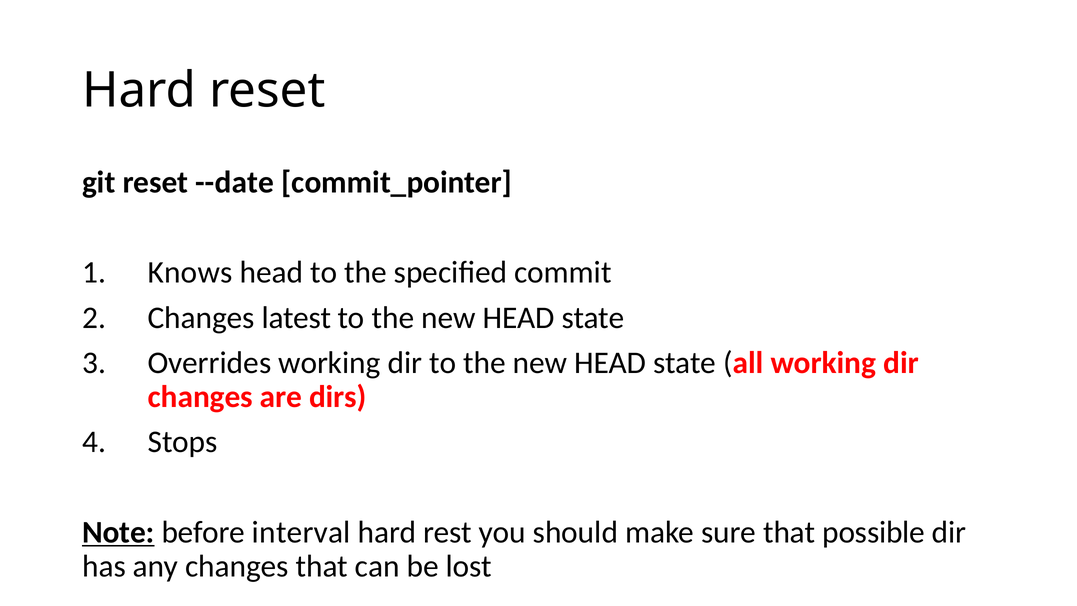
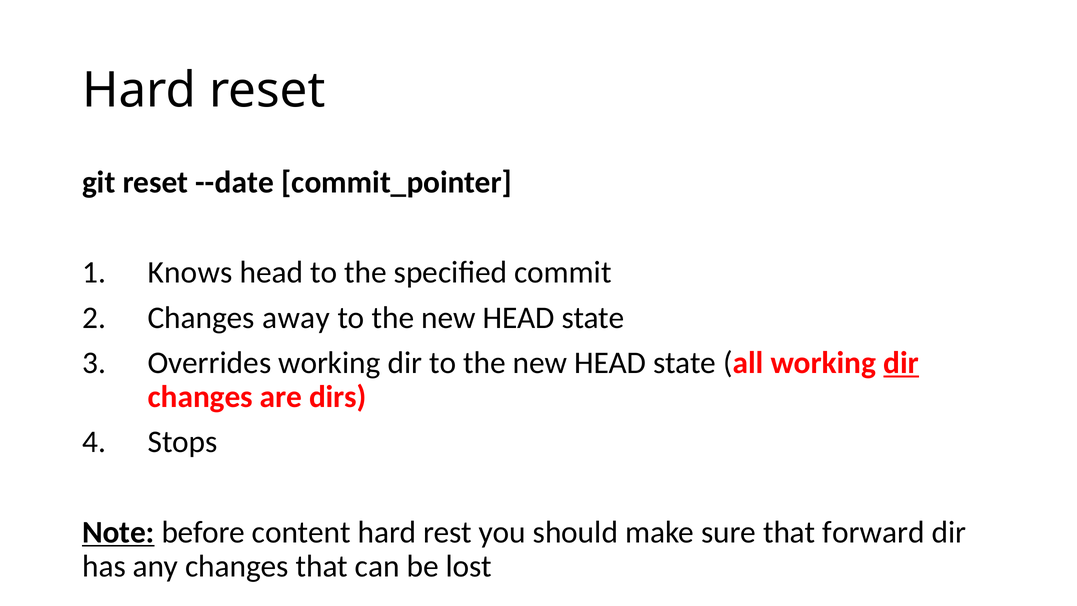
latest: latest -> away
dir at (901, 363) underline: none -> present
interval: interval -> content
possible: possible -> forward
